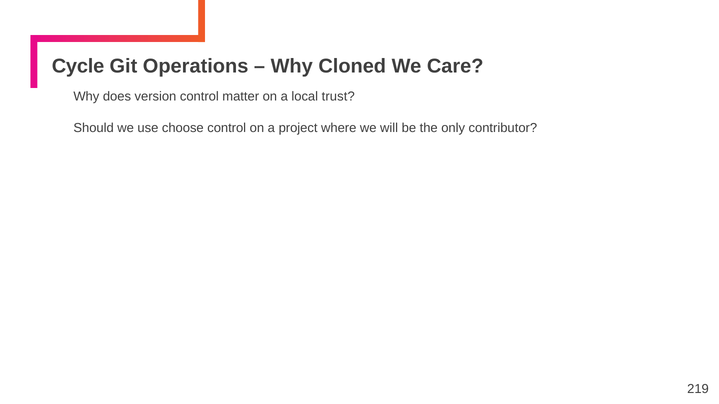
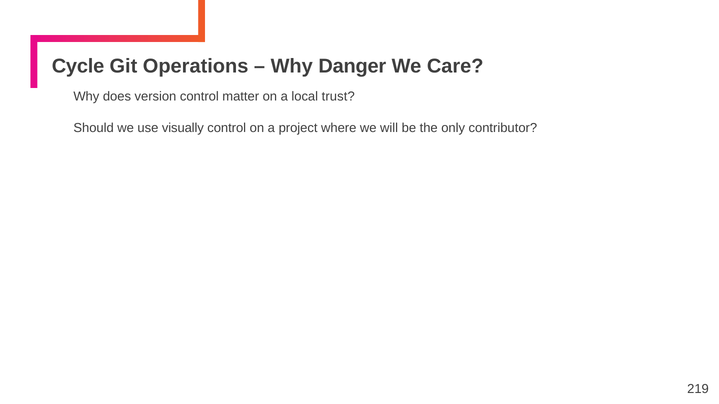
Cloned: Cloned -> Danger
choose: choose -> visually
